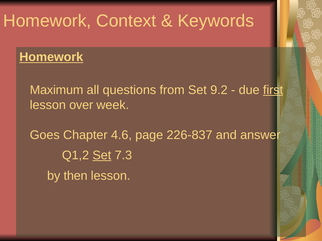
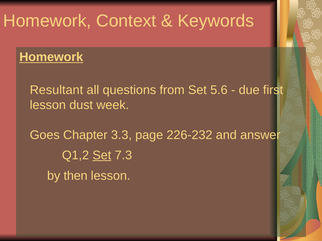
Maximum: Maximum -> Resultant
9.2: 9.2 -> 5.6
first underline: present -> none
over: over -> dust
4.6: 4.6 -> 3.3
226-837: 226-837 -> 226-232
